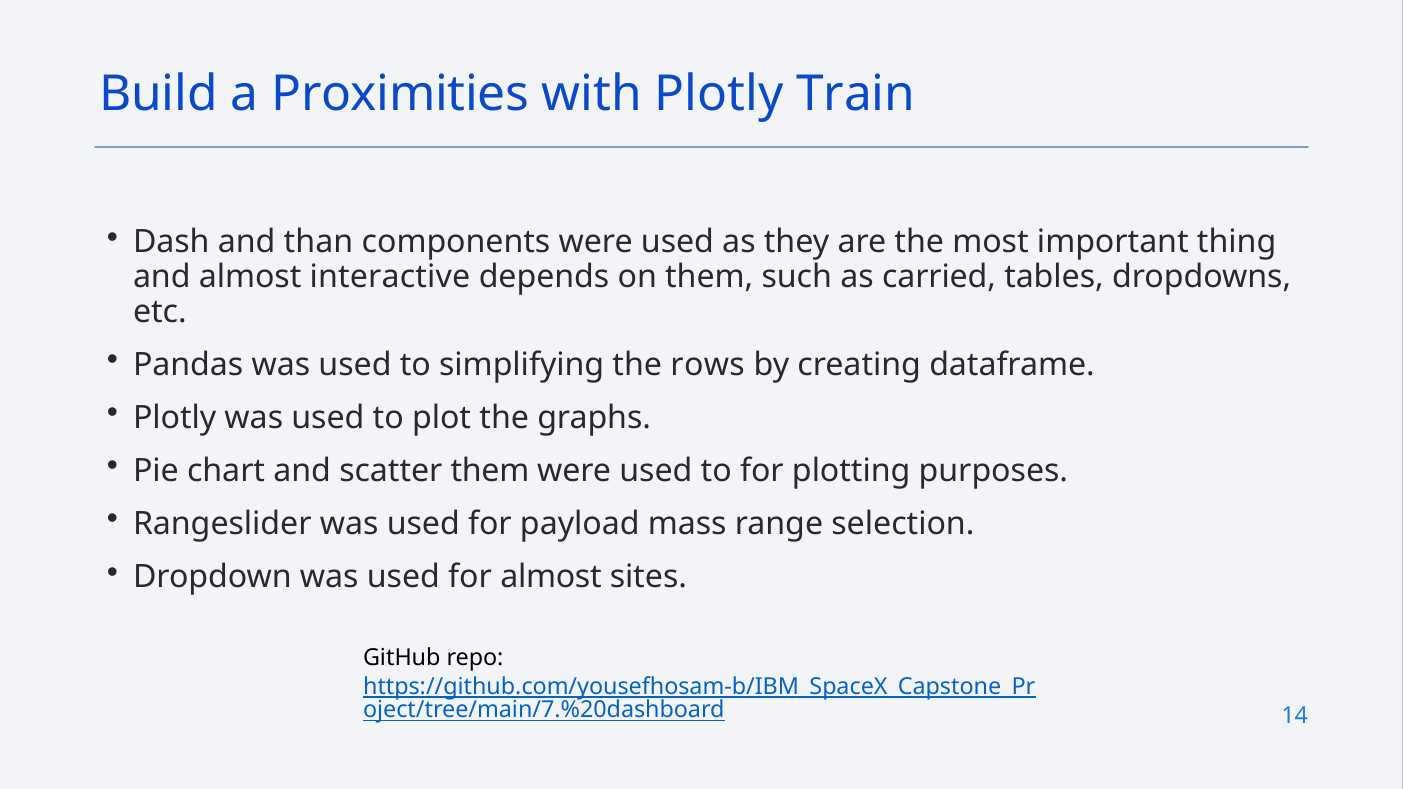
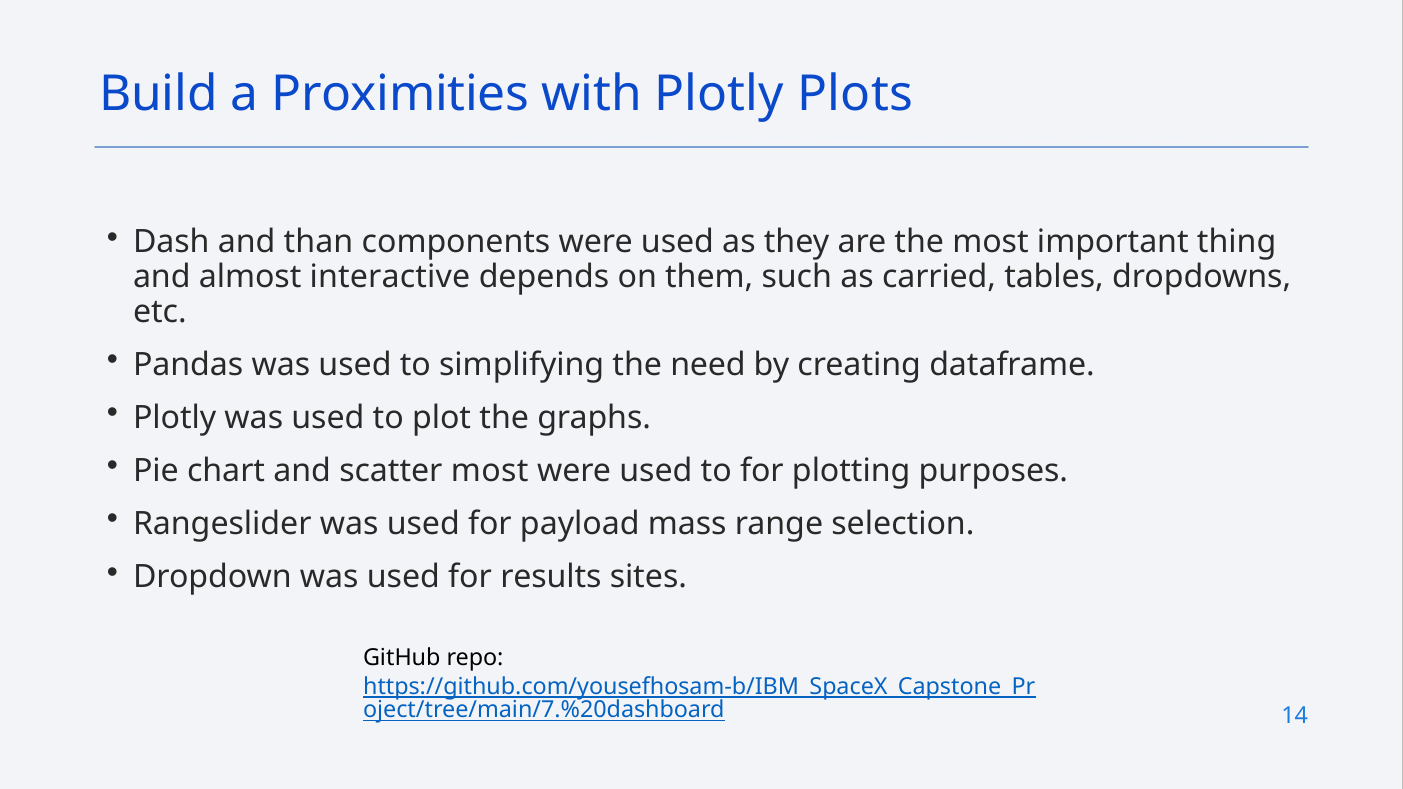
Train: Train -> Plots
rows: rows -> need
scatter them: them -> most
for almost: almost -> results
